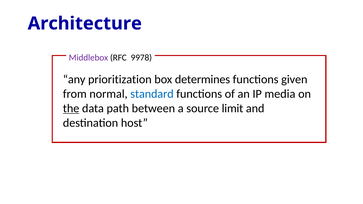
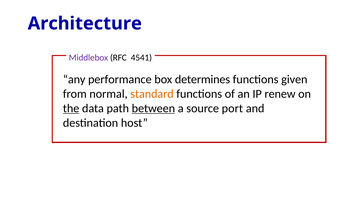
9978: 9978 -> 4541
prioritization: prioritization -> performance
standard colour: blue -> orange
media: media -> renew
between underline: none -> present
limit: limit -> port
